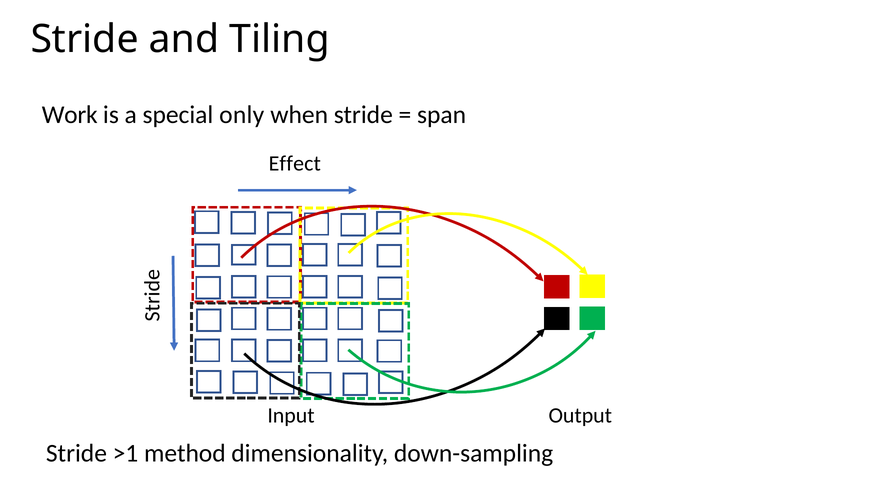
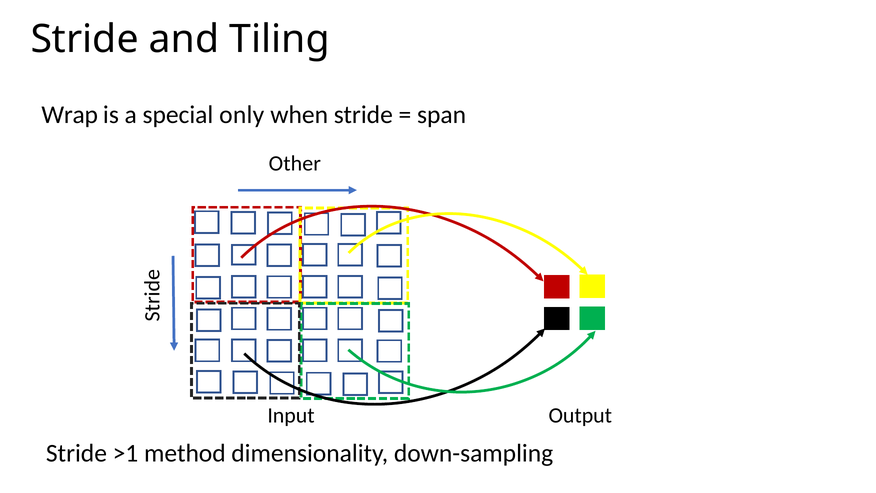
Work: Work -> Wrap
Effect: Effect -> Other
